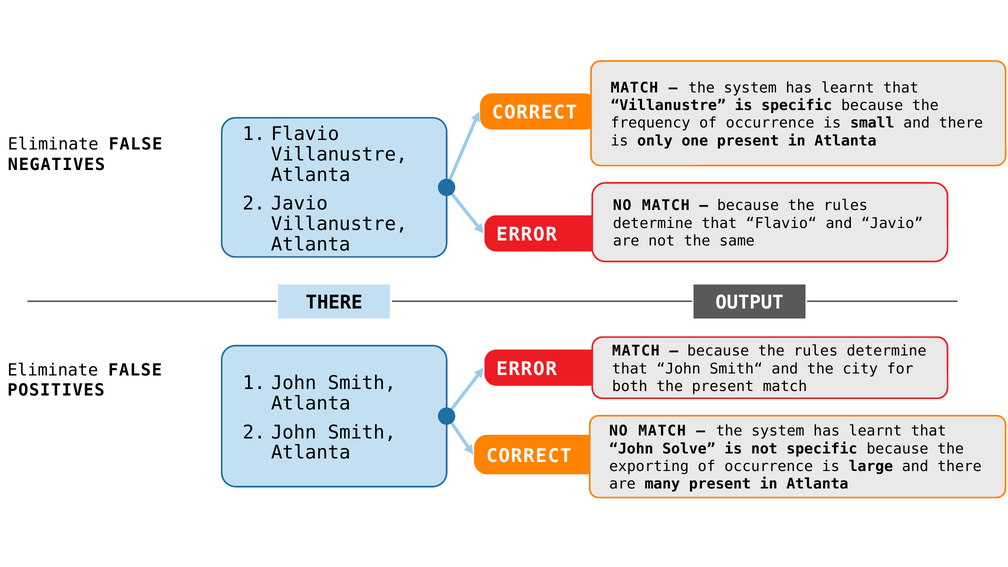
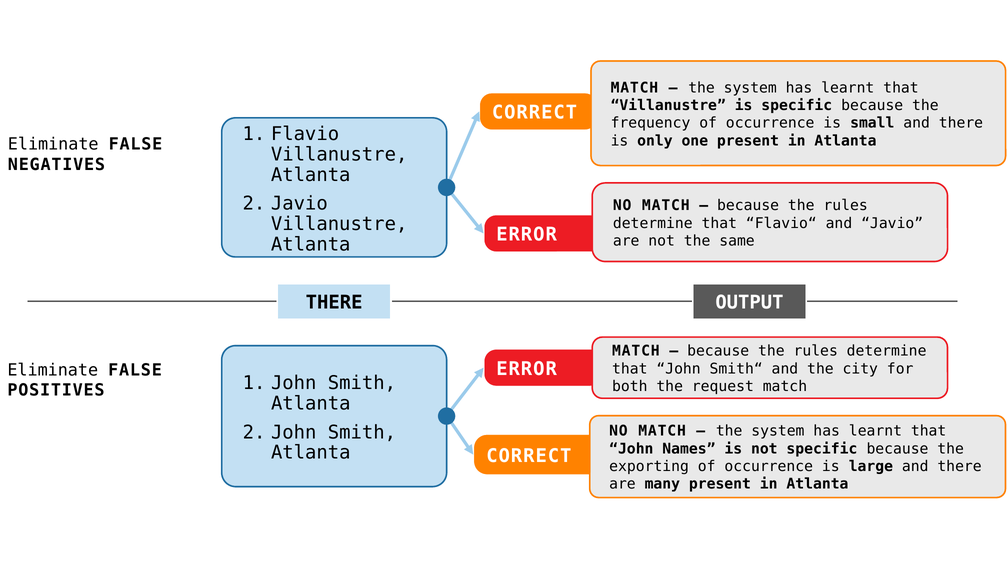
the present: present -> request
Solve: Solve -> Names
